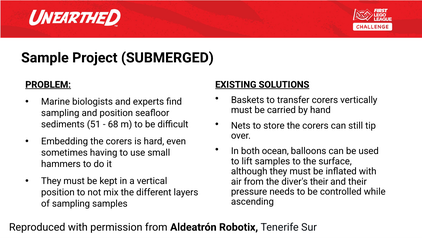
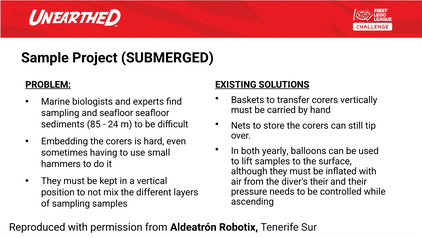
and position: position -> seafloor
51: 51 -> 85
68: 68 -> 24
ocean: ocean -> yearly
